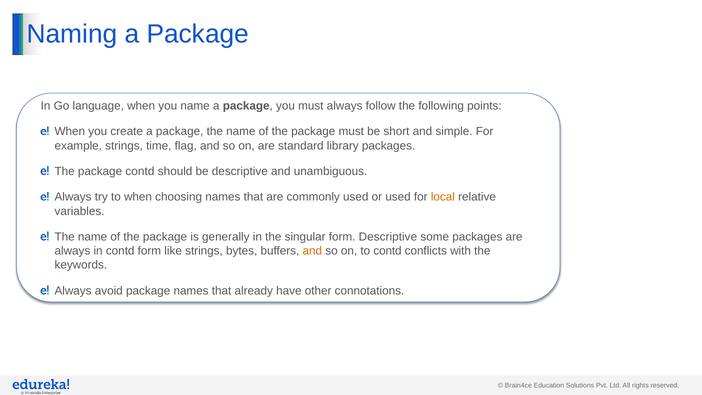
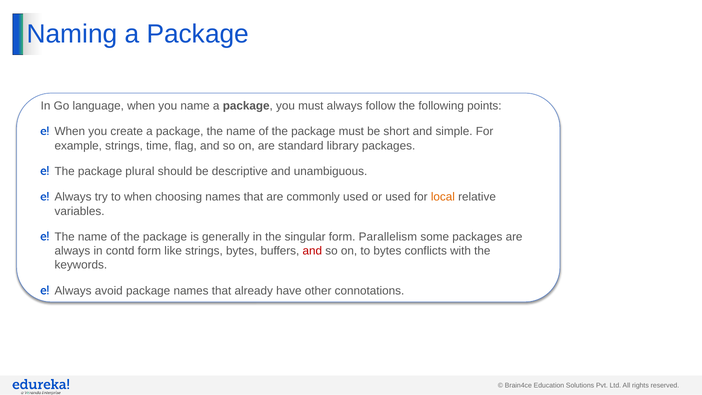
package contd: contd -> plural
form Descriptive: Descriptive -> Parallelism
and at (312, 251) colour: orange -> red
to contd: contd -> bytes
